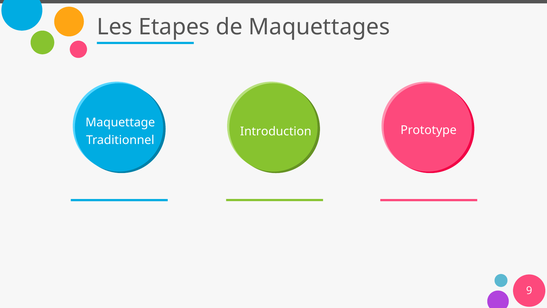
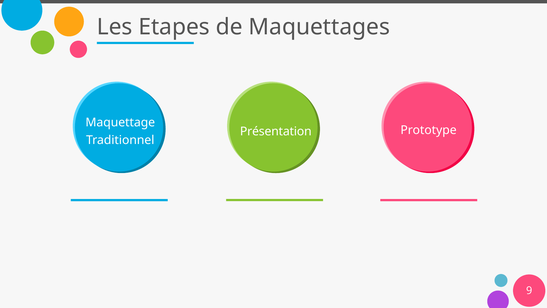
Introduction: Introduction -> Présentation
